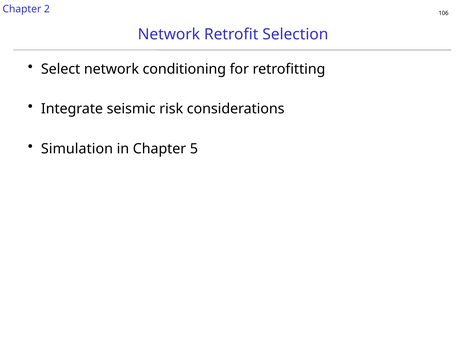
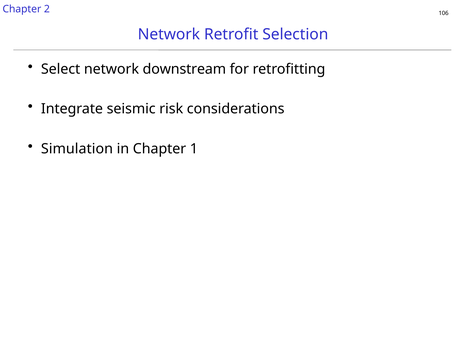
conditioning: conditioning -> downstream
5: 5 -> 1
